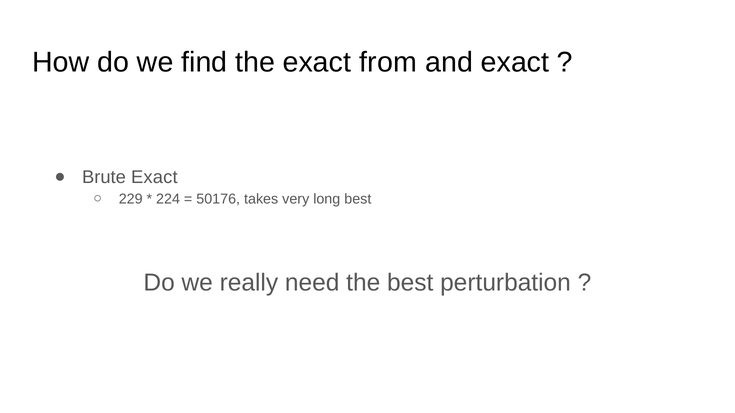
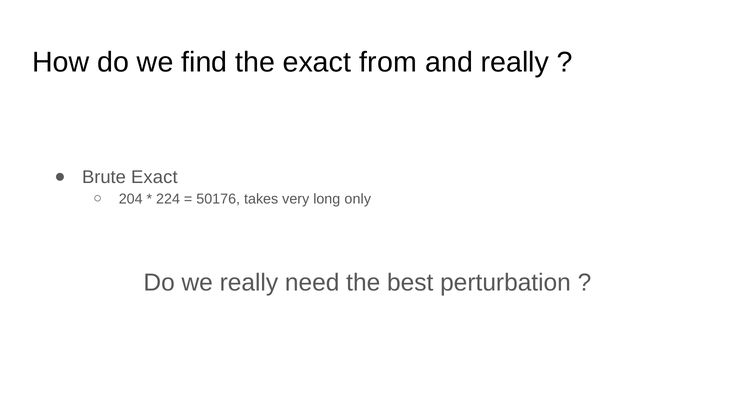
and exact: exact -> really
229: 229 -> 204
long best: best -> only
